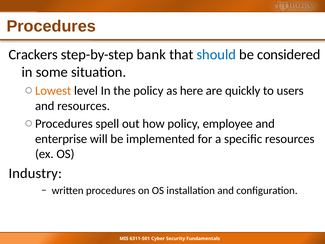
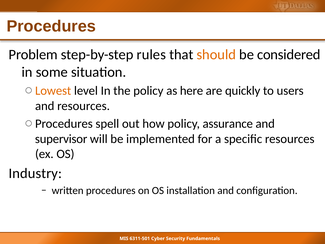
Crackers: Crackers -> Problem
bank: bank -> rules
should colour: blue -> orange
employee: employee -> assurance
enterprise: enterprise -> supervisor
